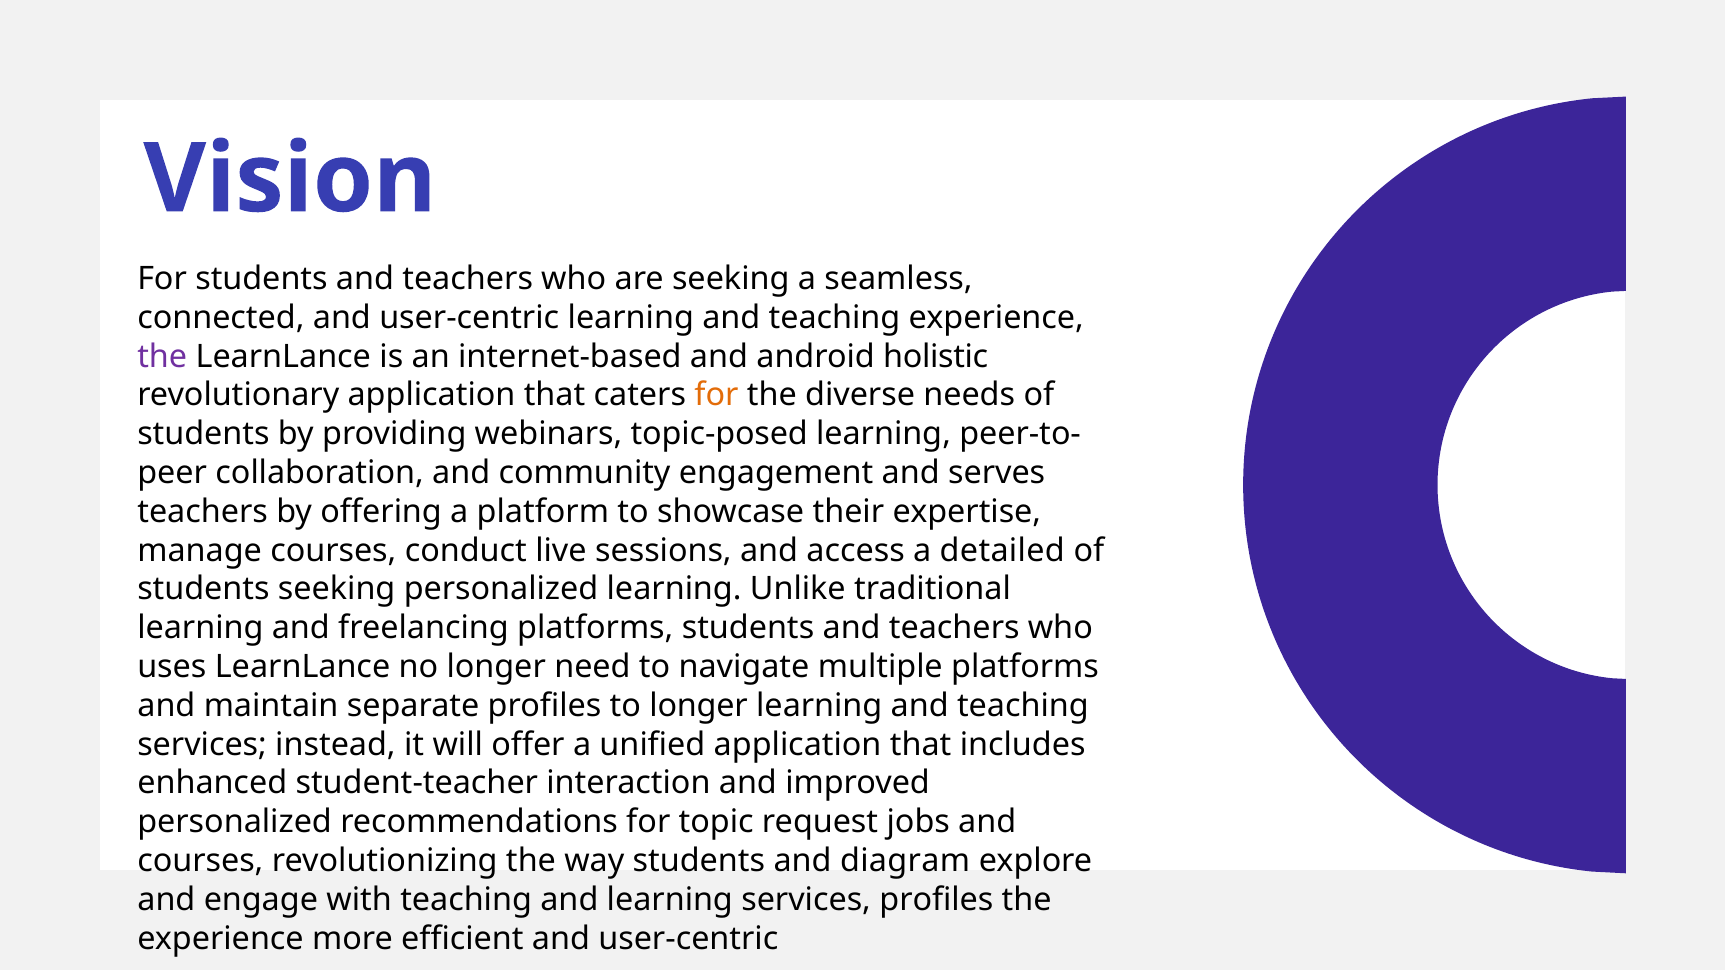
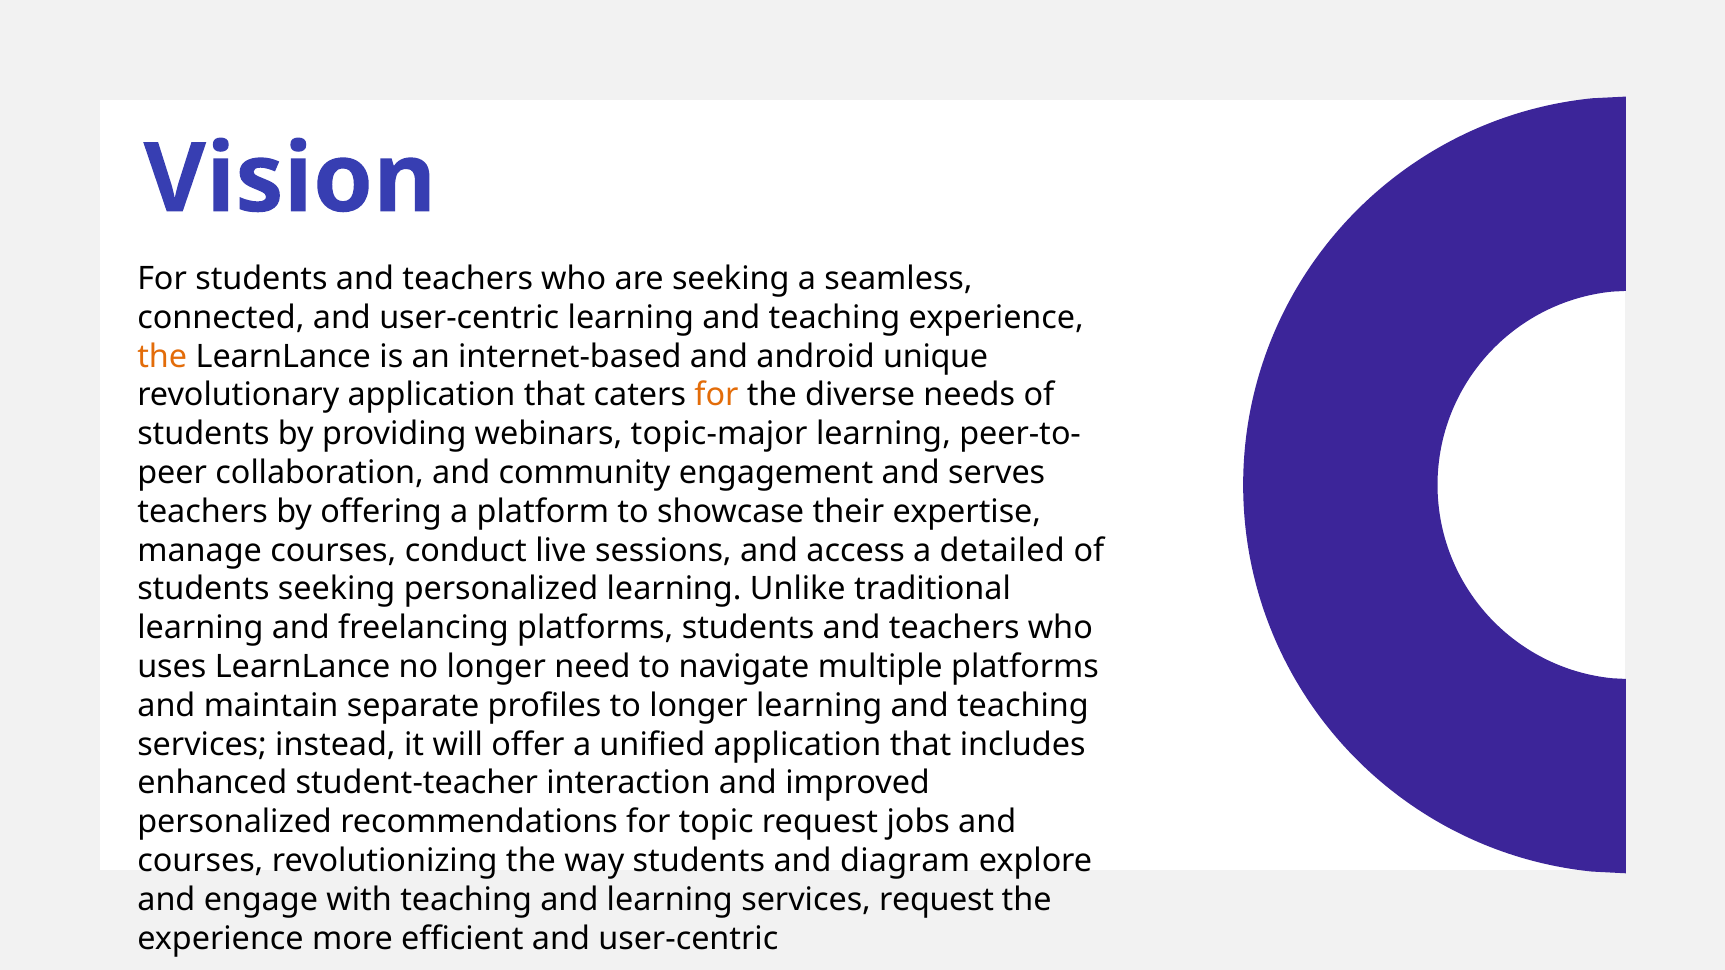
the at (162, 357) colour: purple -> orange
holistic: holistic -> unique
topic-posed: topic-posed -> topic-major
services profiles: profiles -> request
